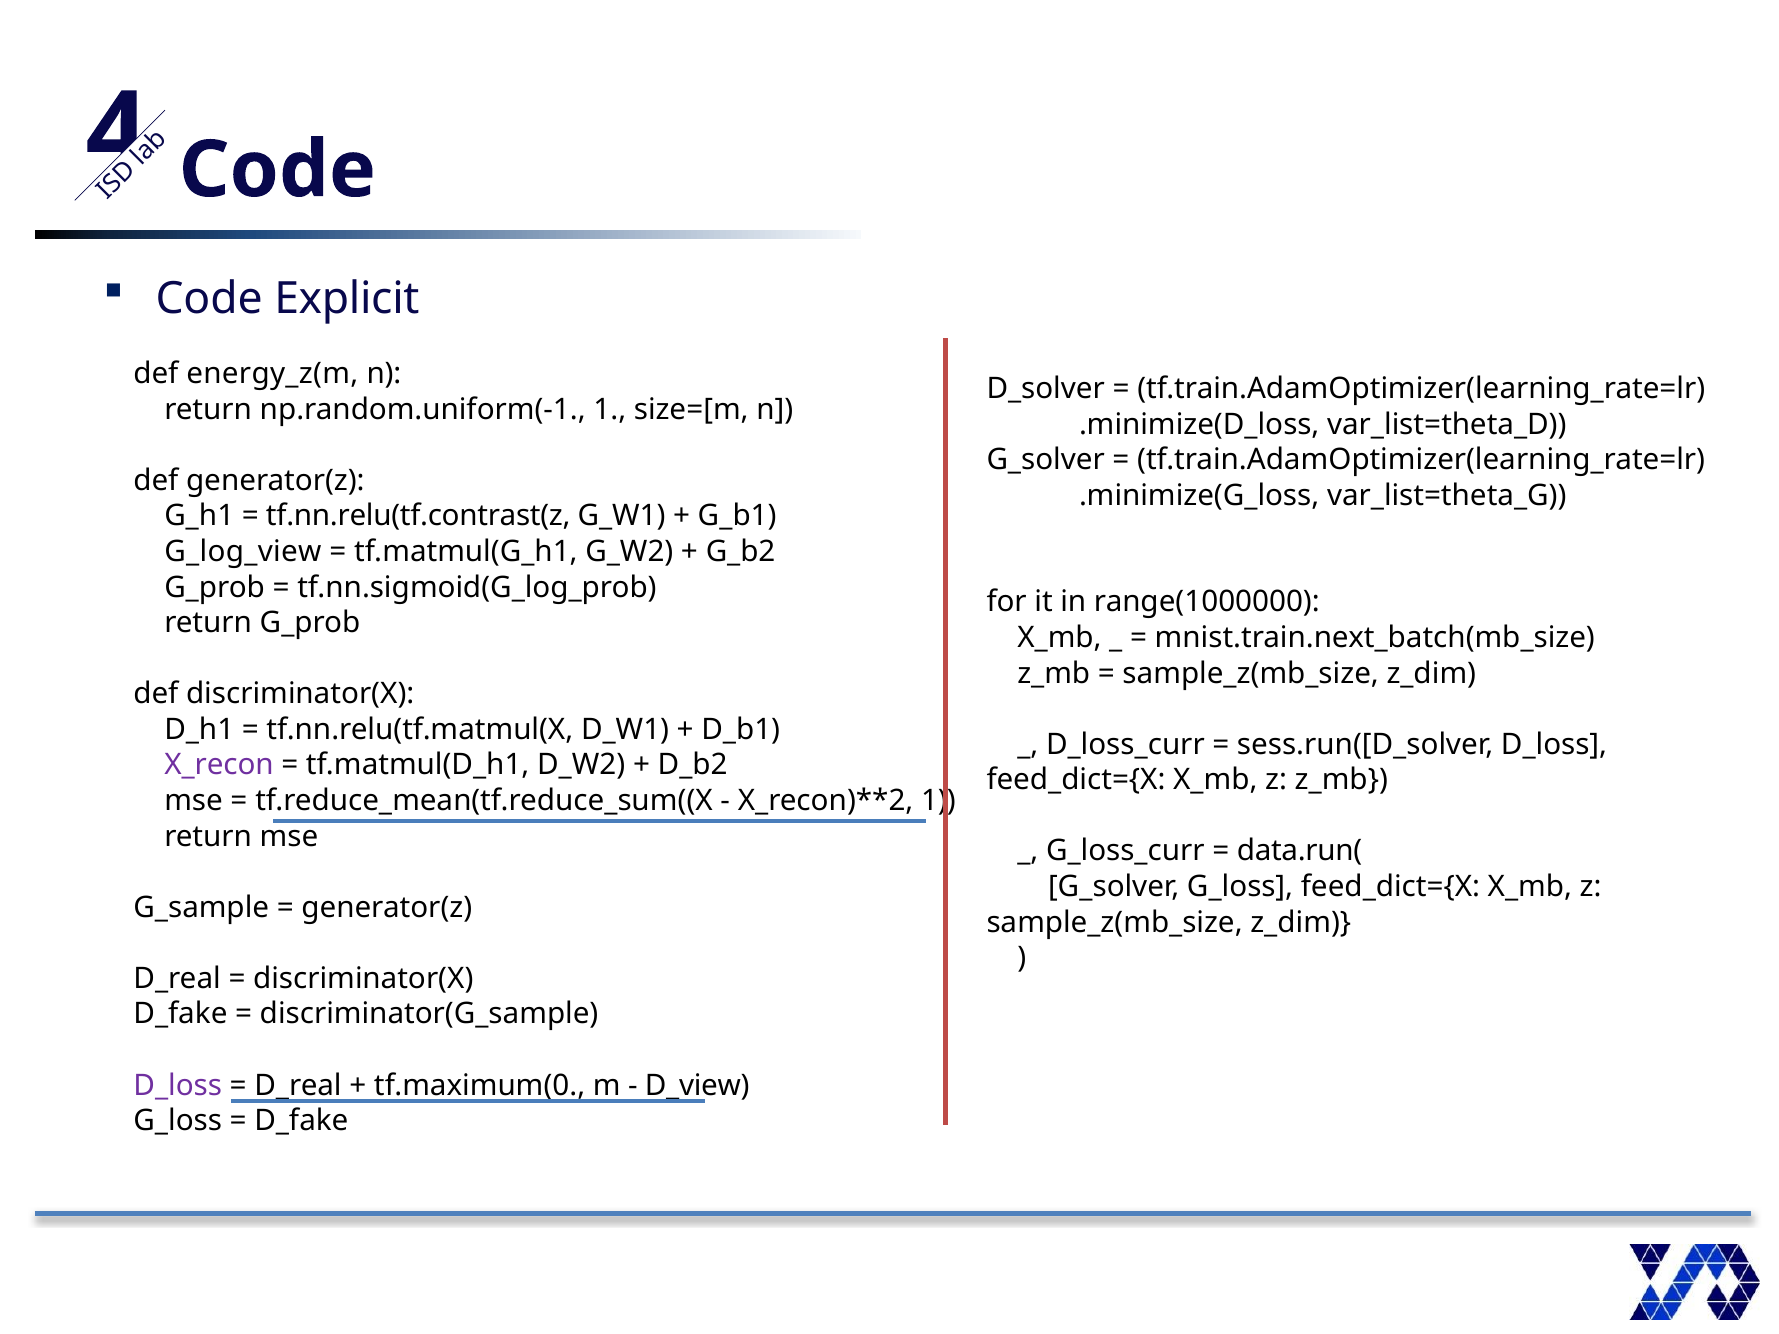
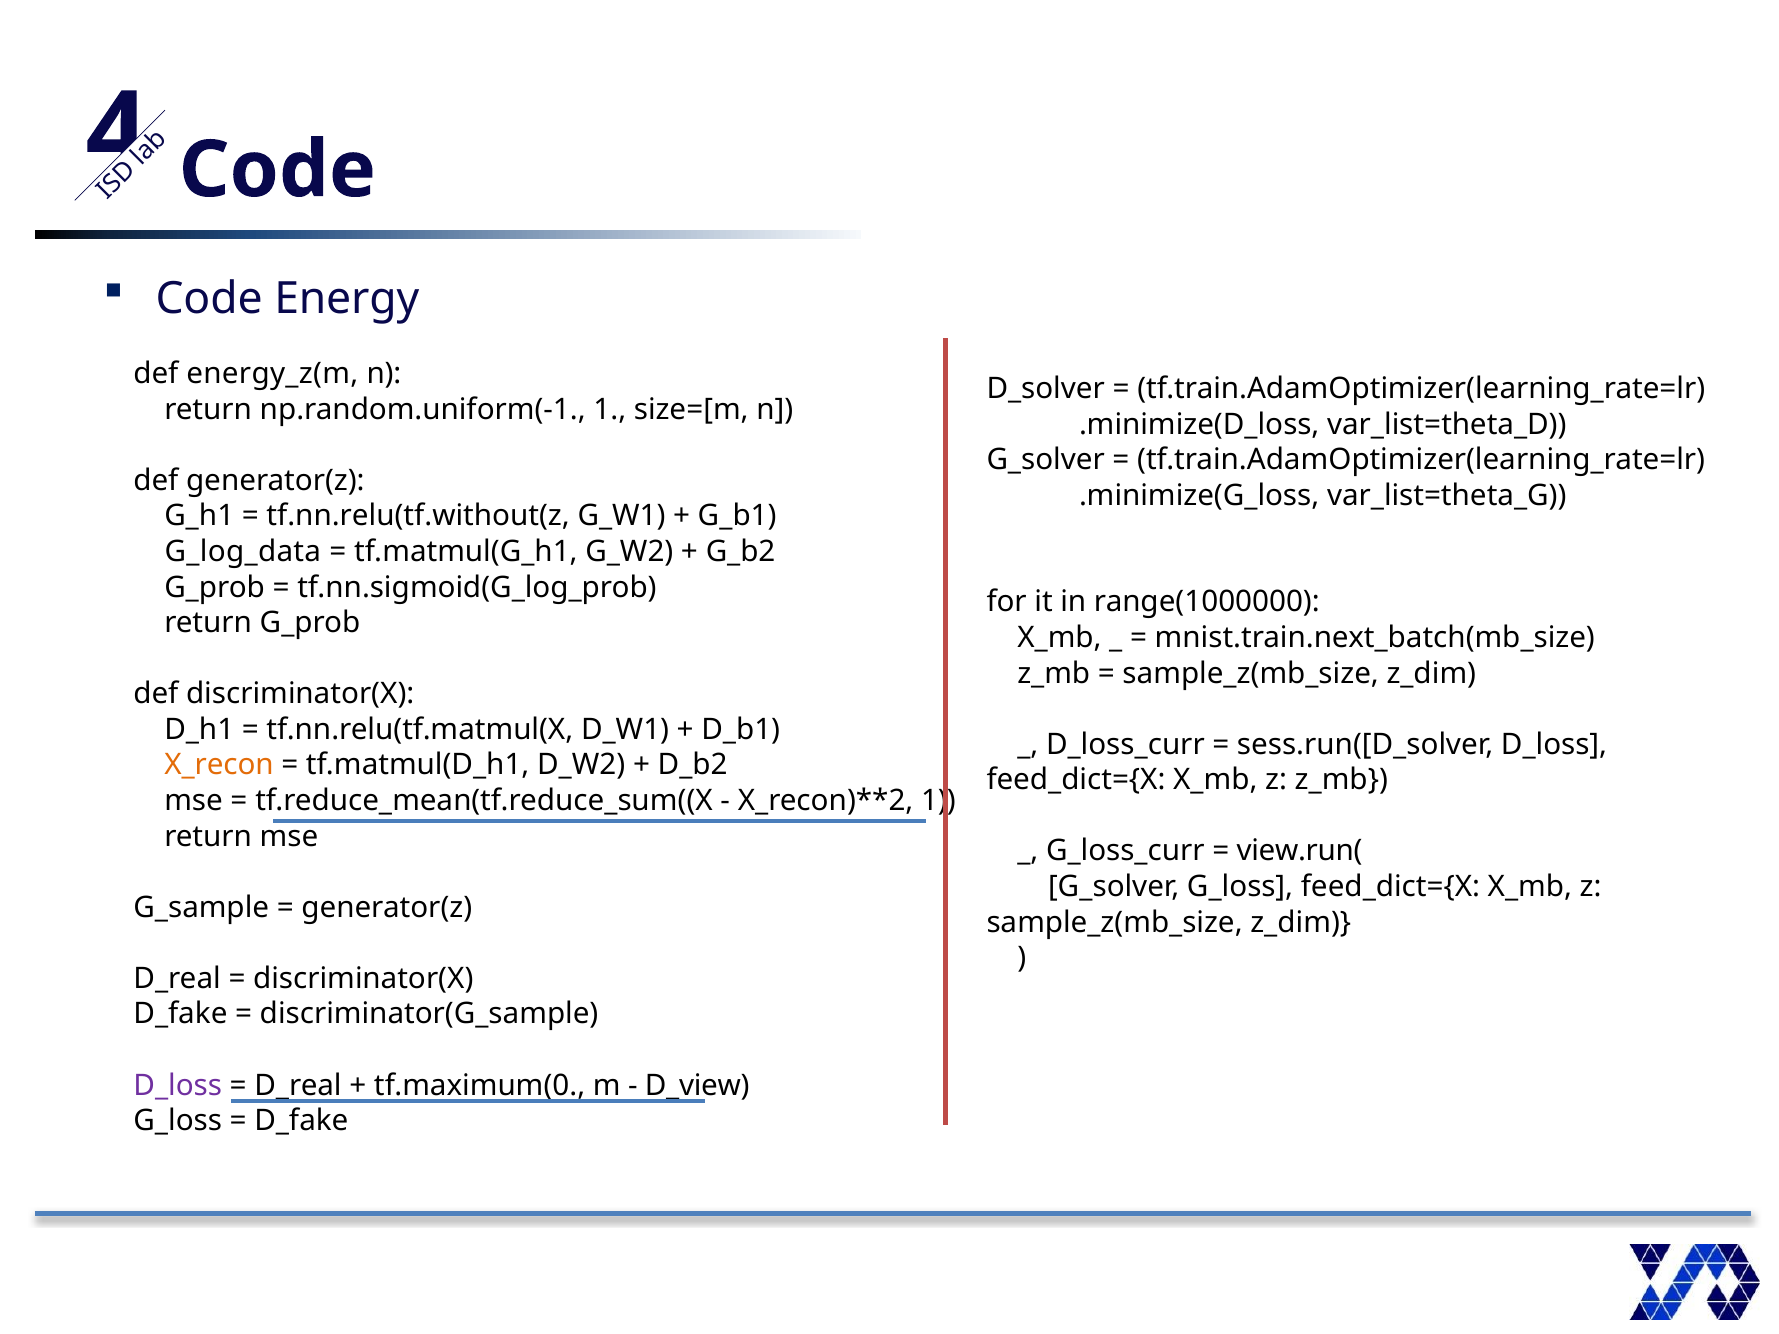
Explicit: Explicit -> Energy
tf.nn.relu(tf.contrast(z: tf.nn.relu(tf.contrast(z -> tf.nn.relu(tf.without(z
G_log_view: G_log_view -> G_log_data
X_recon colour: purple -> orange
data.run(: data.run( -> view.run(
